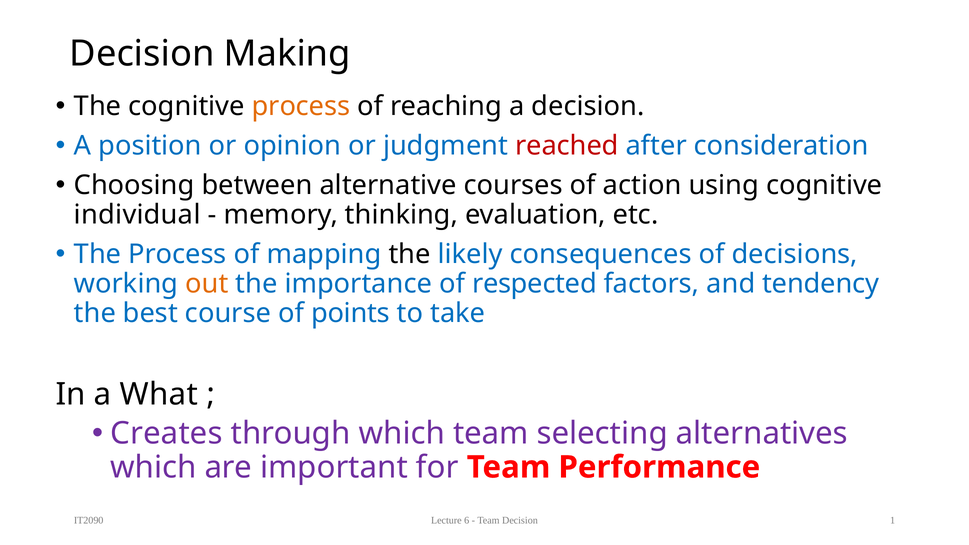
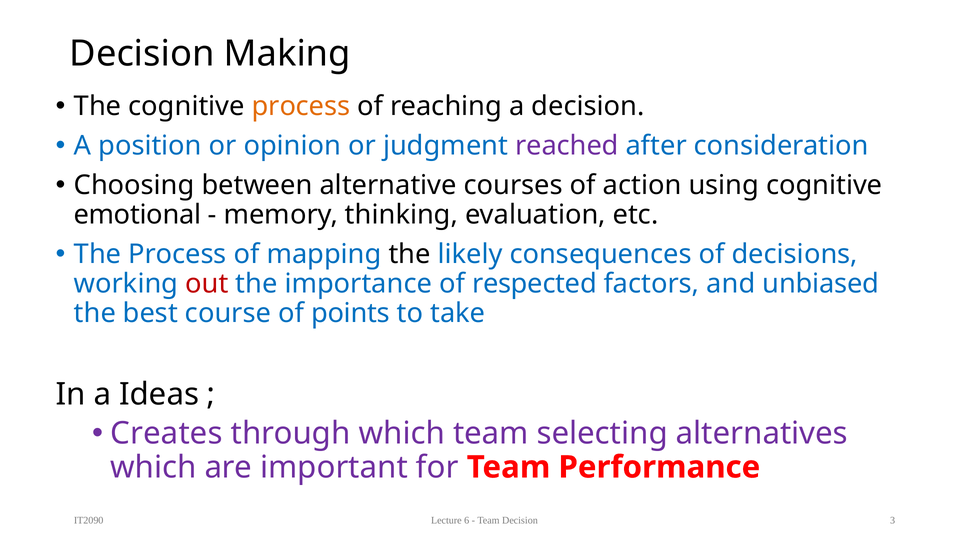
reached colour: red -> purple
individual: individual -> emotional
out colour: orange -> red
tendency: tendency -> unbiased
What: What -> Ideas
1: 1 -> 3
